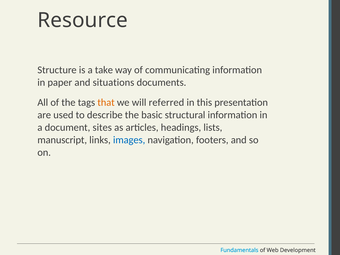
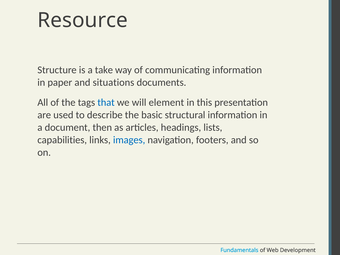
that colour: orange -> blue
referred: referred -> element
sites: sites -> then
manuscript: manuscript -> capabilities
